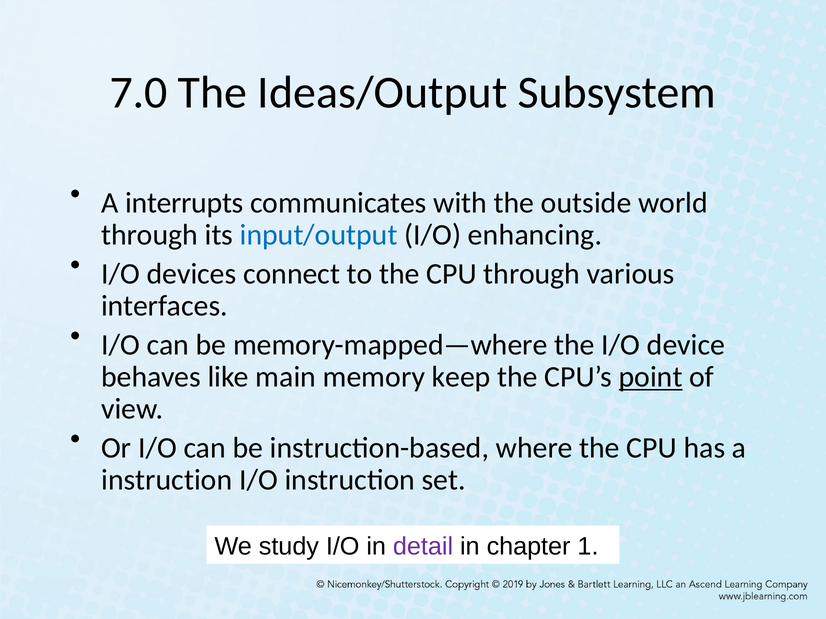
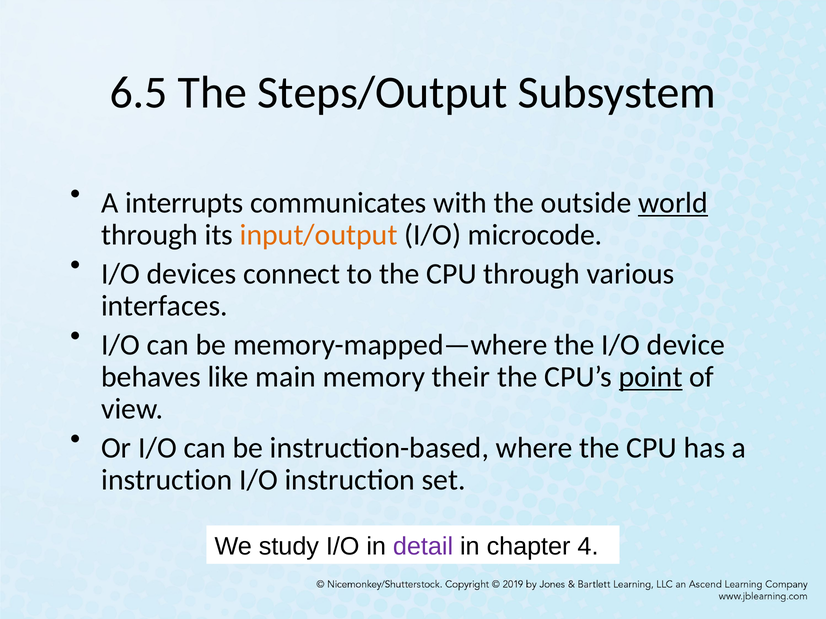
7.0: 7.0 -> 6.5
Ideas/Output: Ideas/Output -> Steps/Output
world underline: none -> present
input/output colour: blue -> orange
enhancing: enhancing -> microcode
keep: keep -> their
1: 1 -> 4
